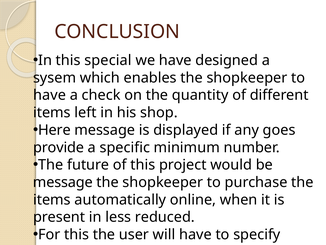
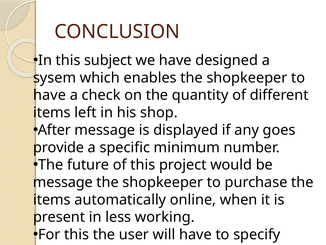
special: special -> subject
Here: Here -> After
reduced: reduced -> working
